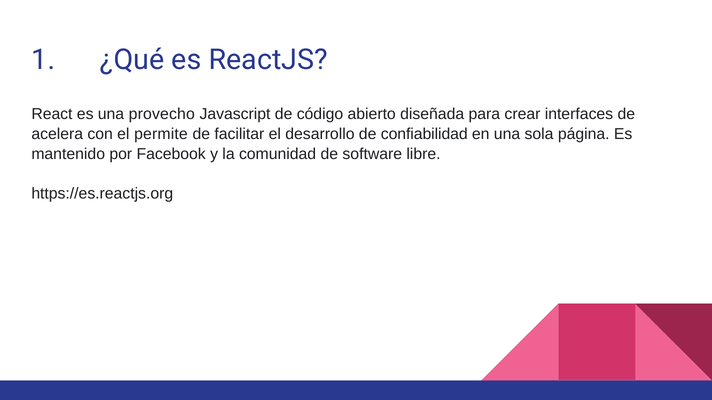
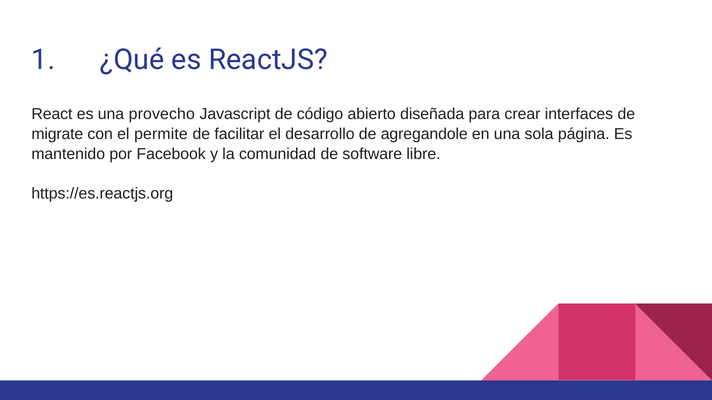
acelera: acelera -> migrate
confiabilidad: confiabilidad -> agregandole
